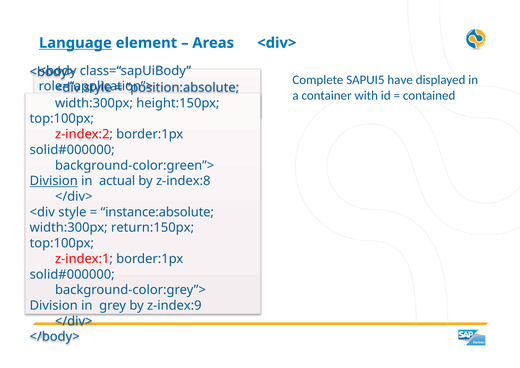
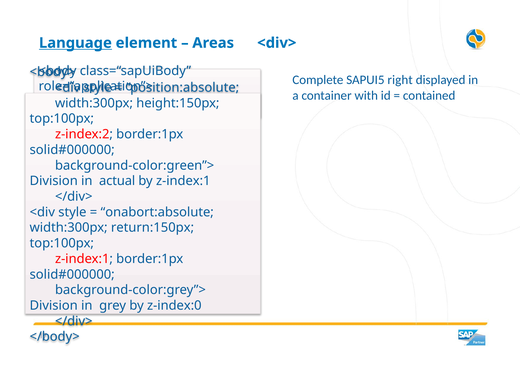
have: have -> right
Division at (54, 181) underline: present -> none
by z-index:8: z-index:8 -> z-index:1
instance:absolute: instance:absolute -> onabort:absolute
z-index:9: z-index:9 -> z-index:0
